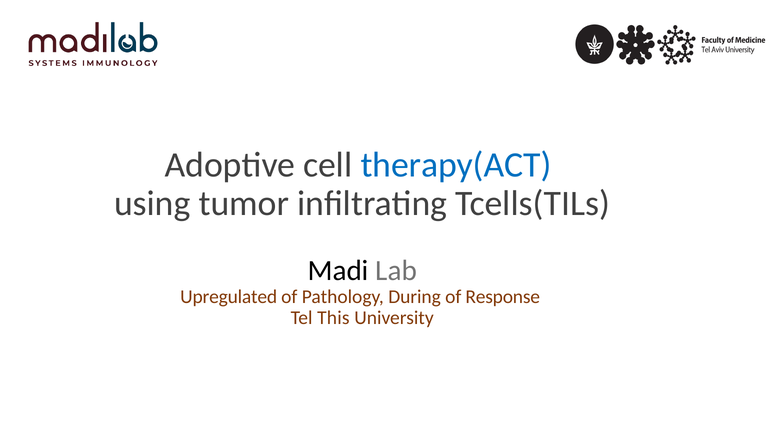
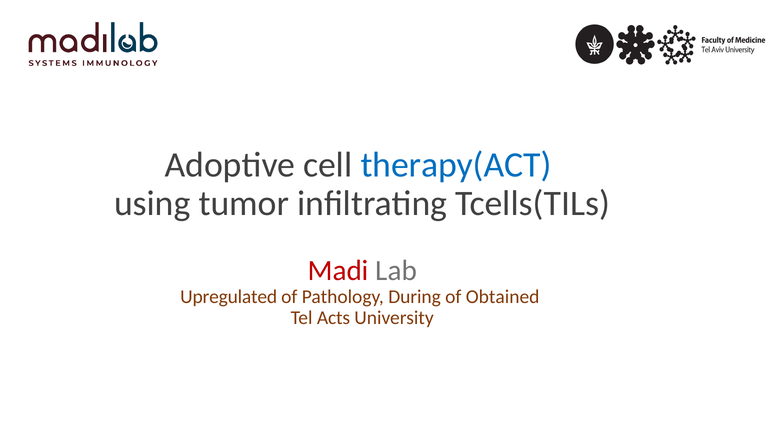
Madi colour: black -> red
Response: Response -> Obtained
This: This -> Acts
